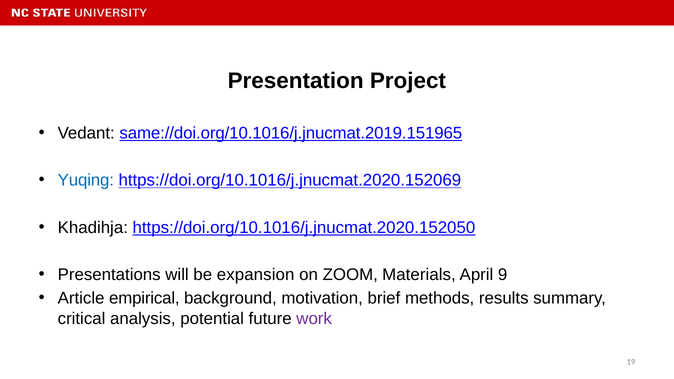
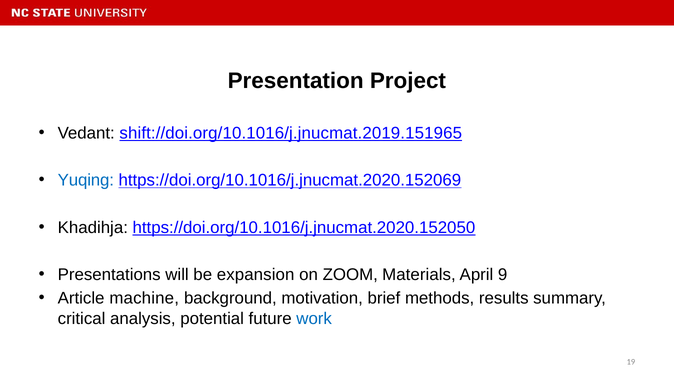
same://doi.org/10.1016/j.jnucmat.2019.151965: same://doi.org/10.1016/j.jnucmat.2019.151965 -> shift://doi.org/10.1016/j.jnucmat.2019.151965
empirical: empirical -> machine
work colour: purple -> blue
